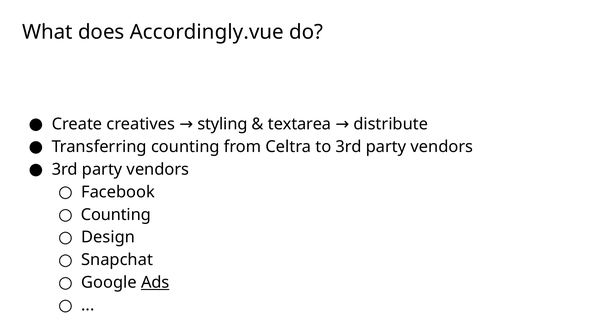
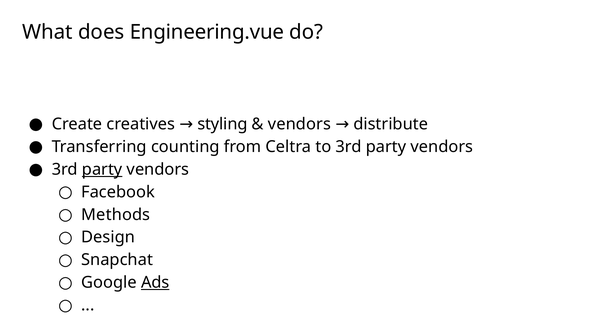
Accordingly.vue: Accordingly.vue -> Engineering.vue
textarea at (300, 124): textarea -> vendors
party at (102, 170) underline: none -> present
Counting at (116, 215): Counting -> Methods
